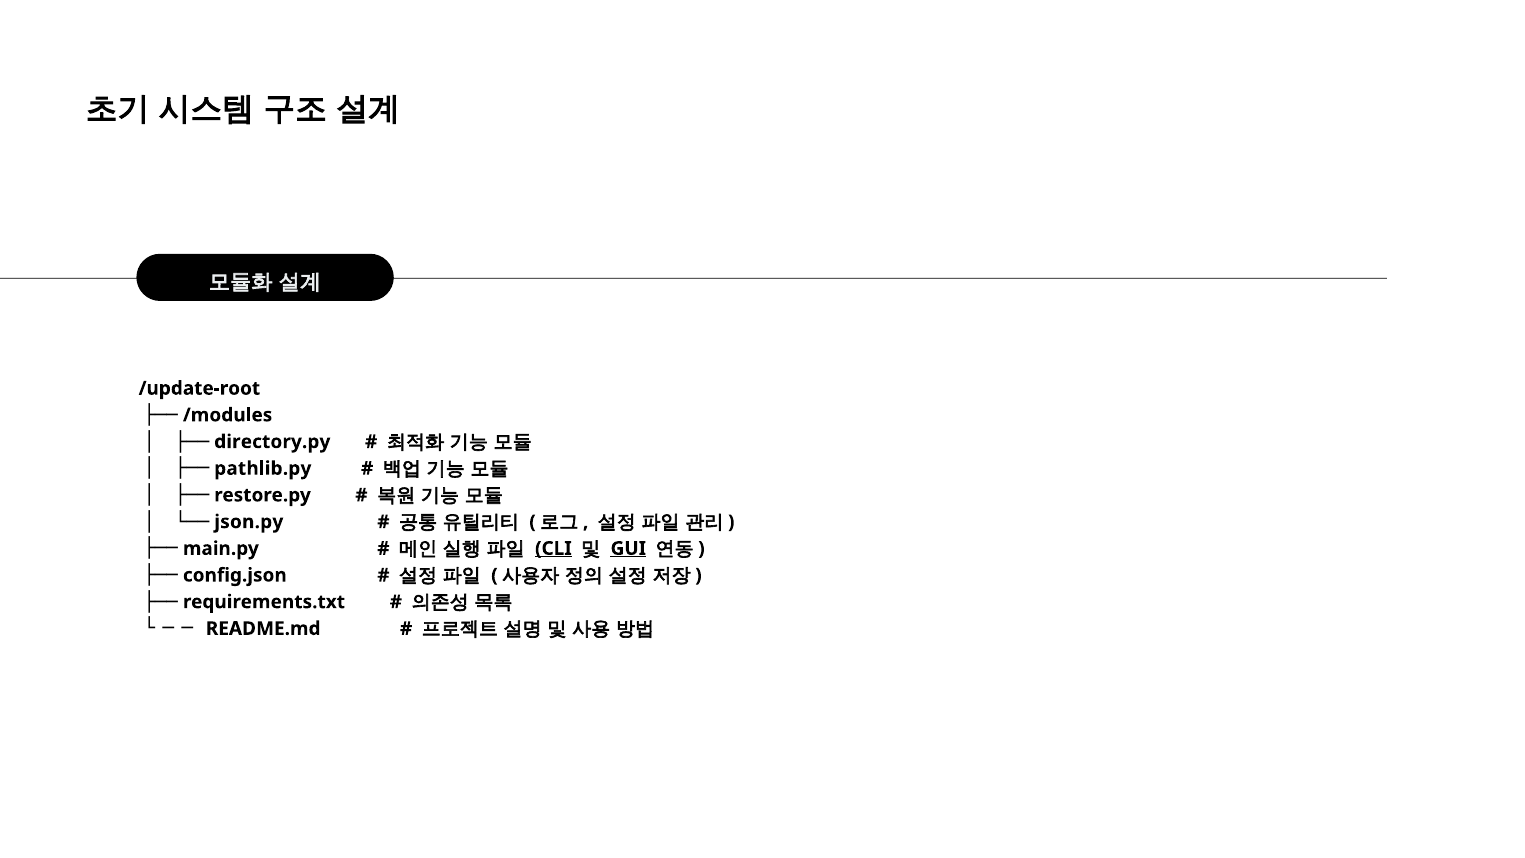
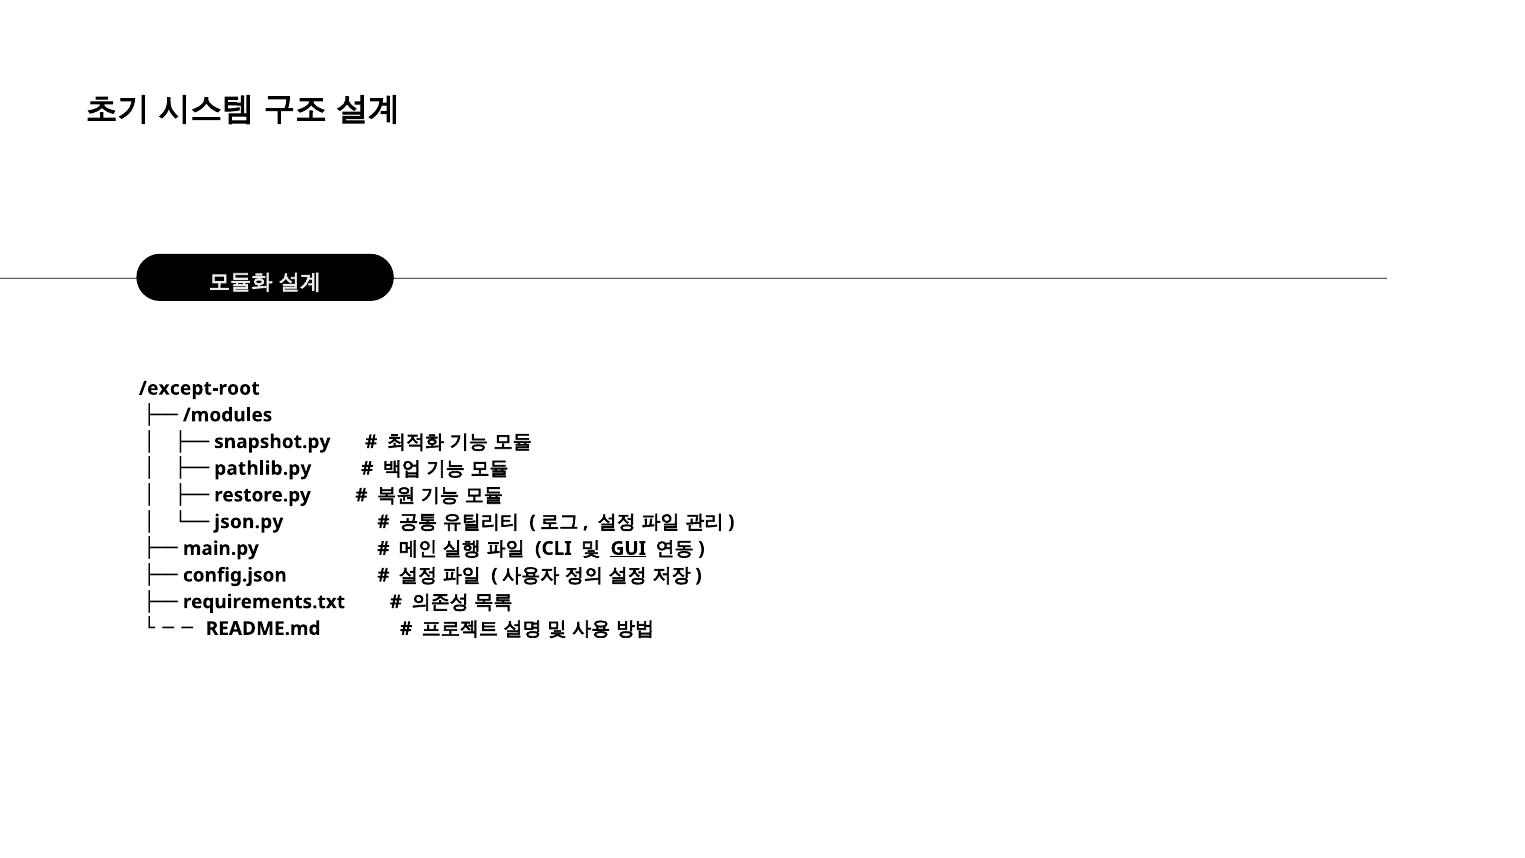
/update-root: /update-root -> /except-root
directory.py: directory.py -> snapshot.py
CLI underline: present -> none
